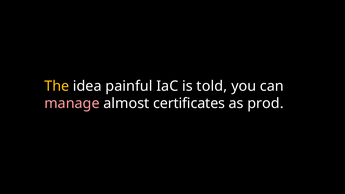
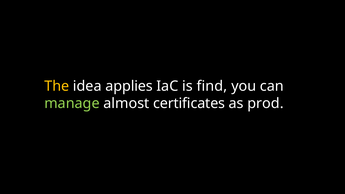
painful: painful -> applies
told: told -> find
manage colour: pink -> light green
